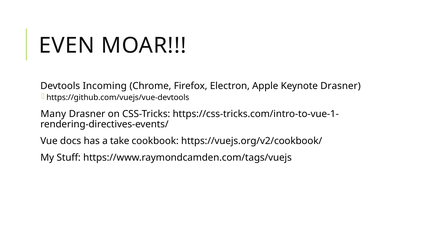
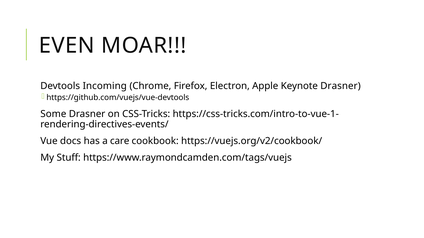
Many: Many -> Some
take: take -> care
